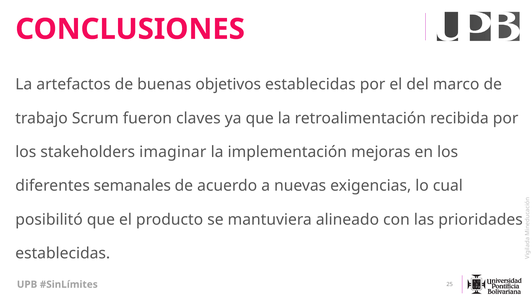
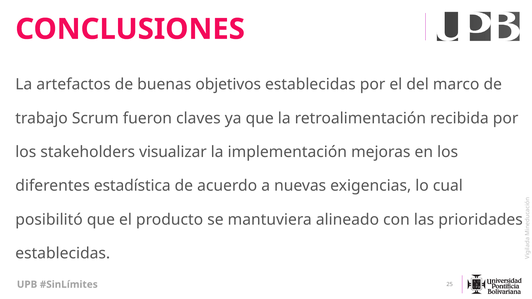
imaginar: imaginar -> visualizar
semanales: semanales -> estadística
